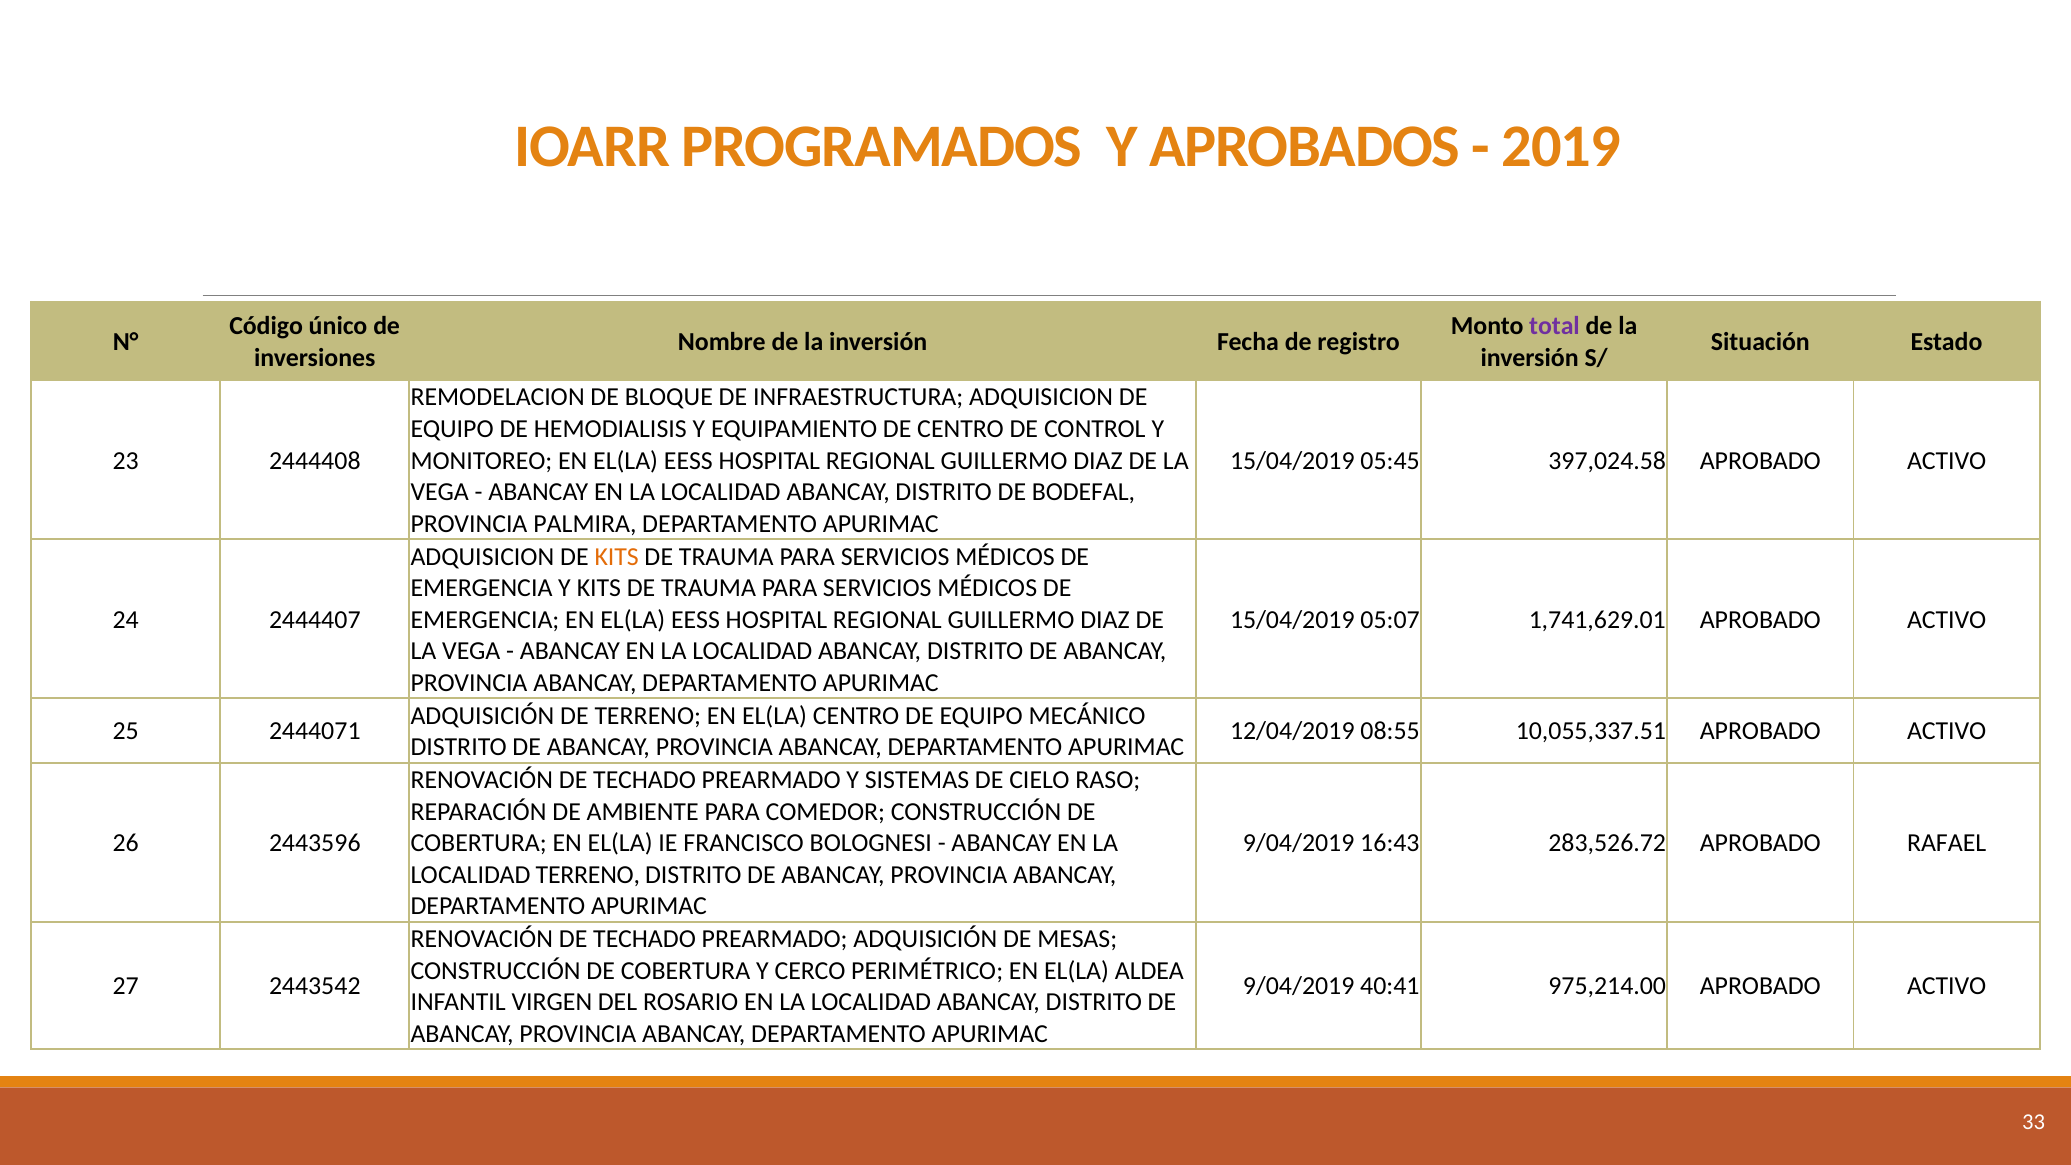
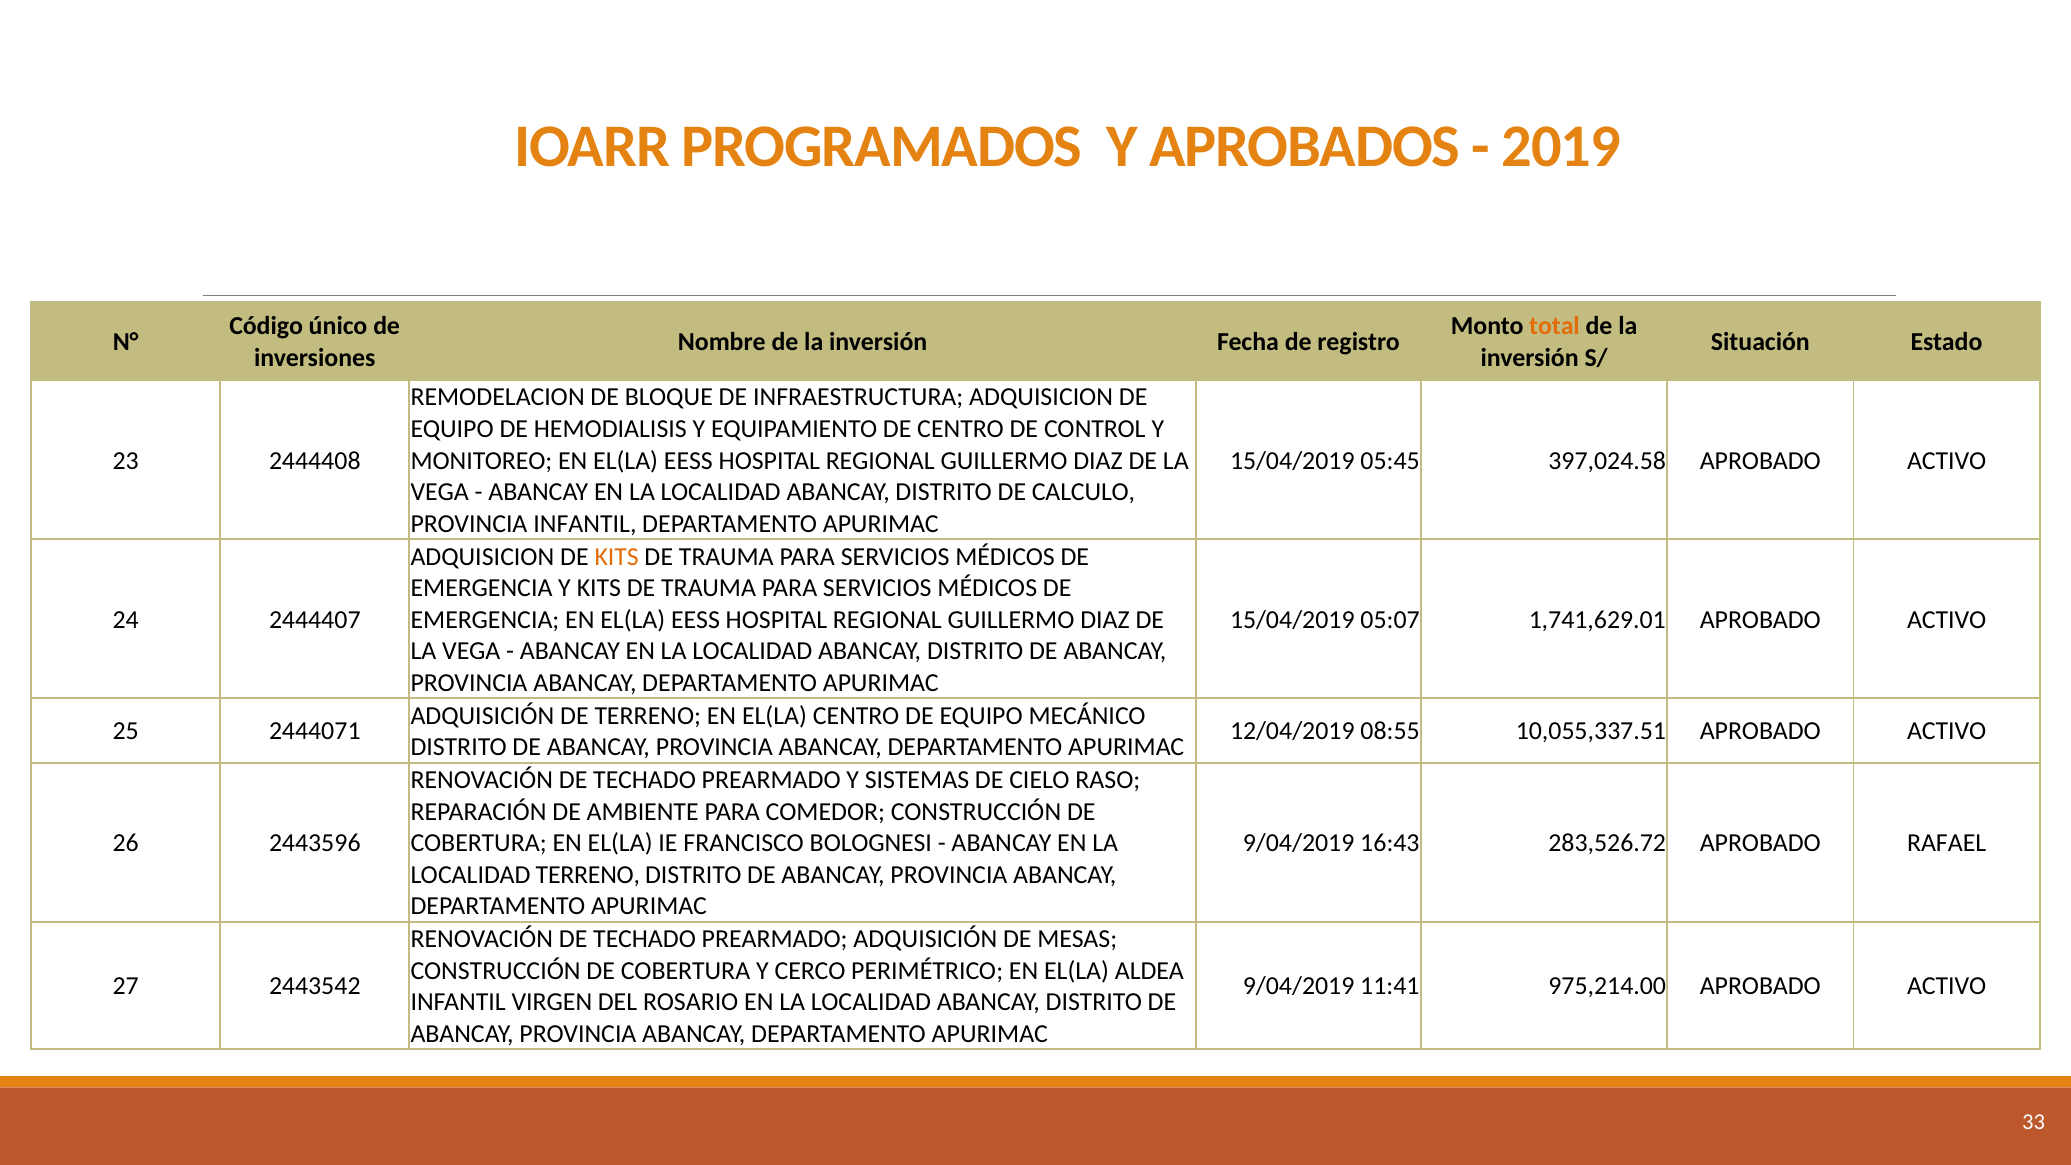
total colour: purple -> orange
BODEFAL: BODEFAL -> CALCULO
PROVINCIA PALMIRA: PALMIRA -> INFANTIL
40:41: 40:41 -> 11:41
